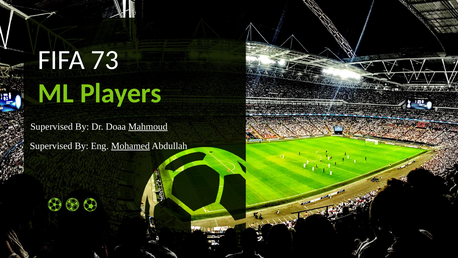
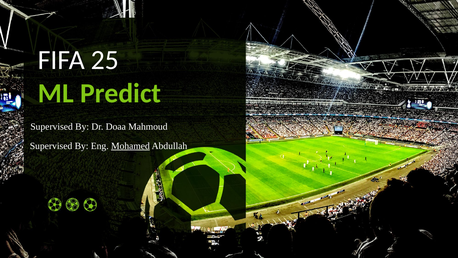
73: 73 -> 25
Players: Players -> Predict
Mahmoud underline: present -> none
